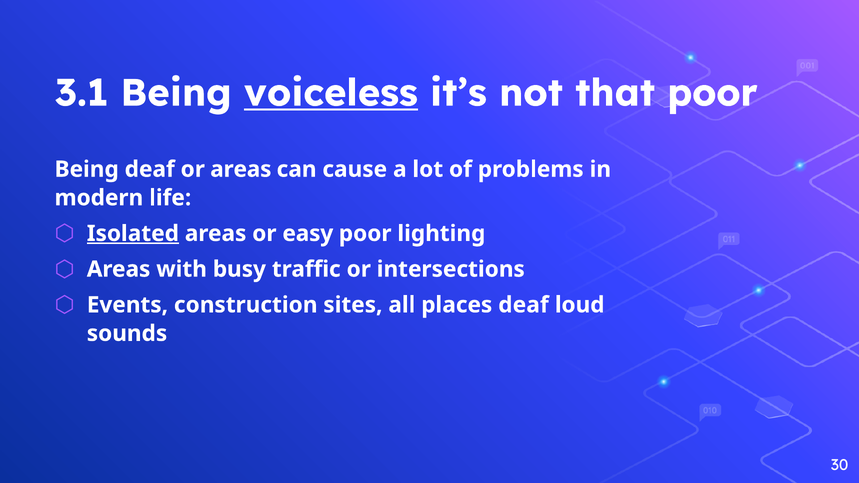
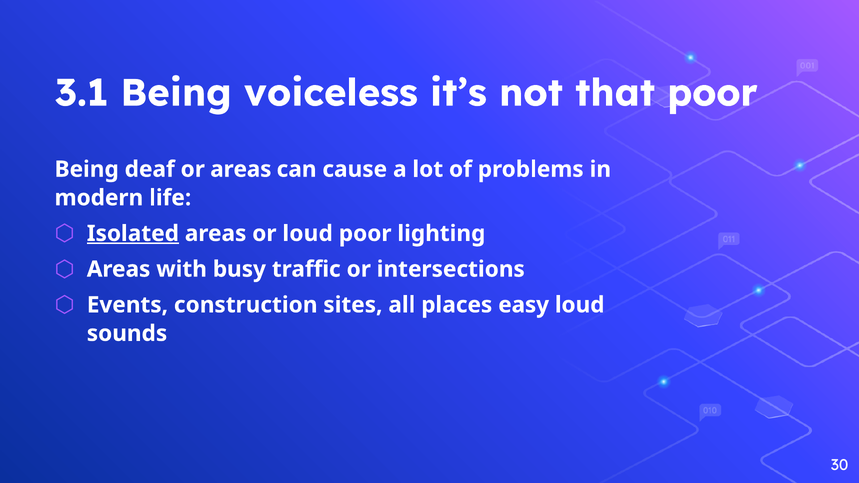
voiceless underline: present -> none
or easy: easy -> loud
places deaf: deaf -> easy
